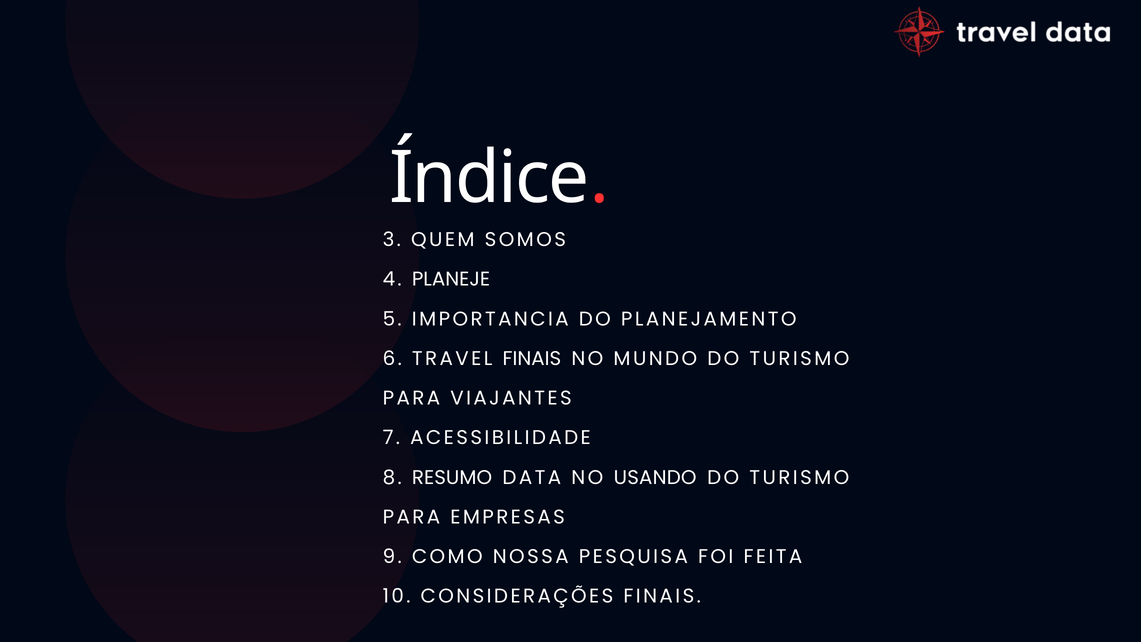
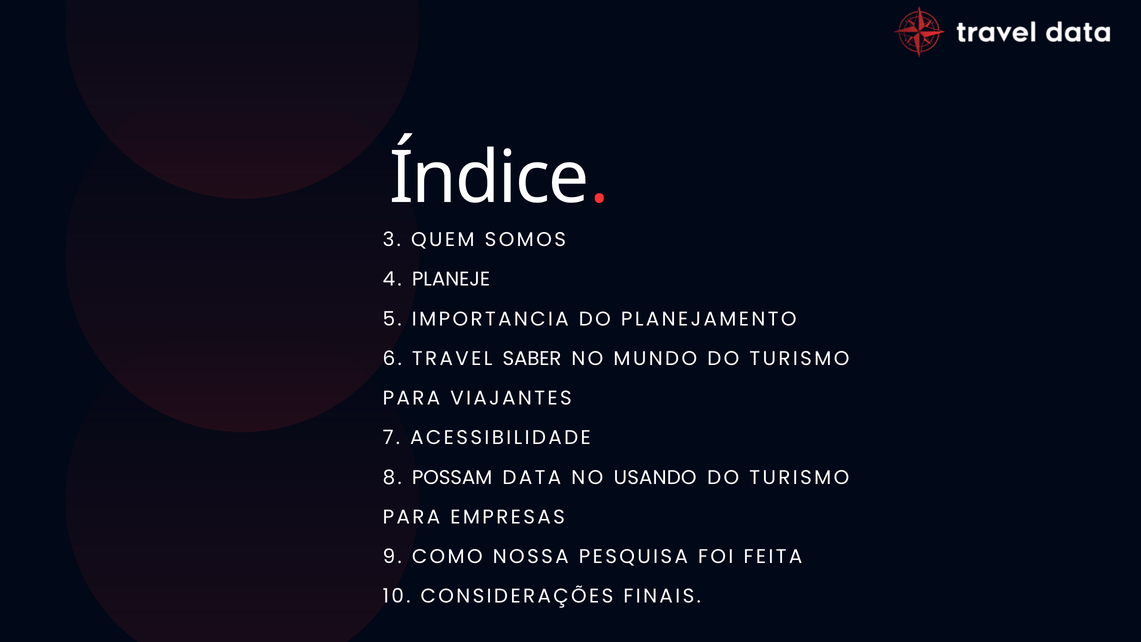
TRAVEL FINAIS: FINAIS -> SABER
RESUMO: RESUMO -> POSSAM
